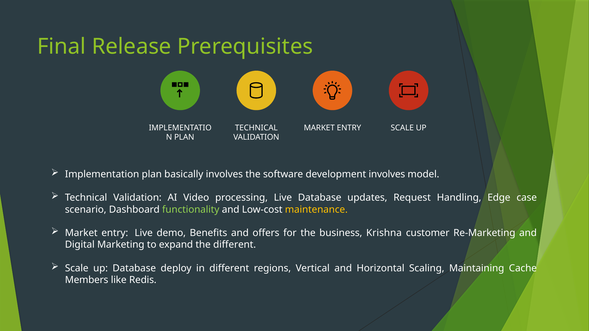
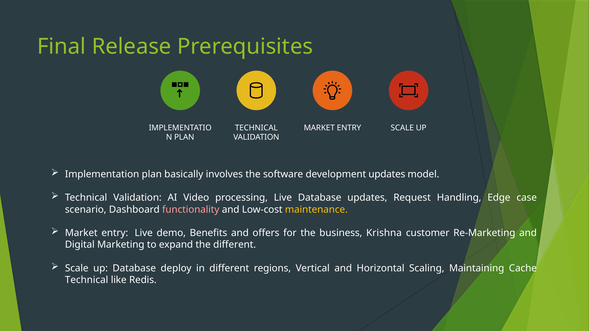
development involves: involves -> updates
functionality colour: light green -> pink
Members at (87, 280): Members -> Technical
